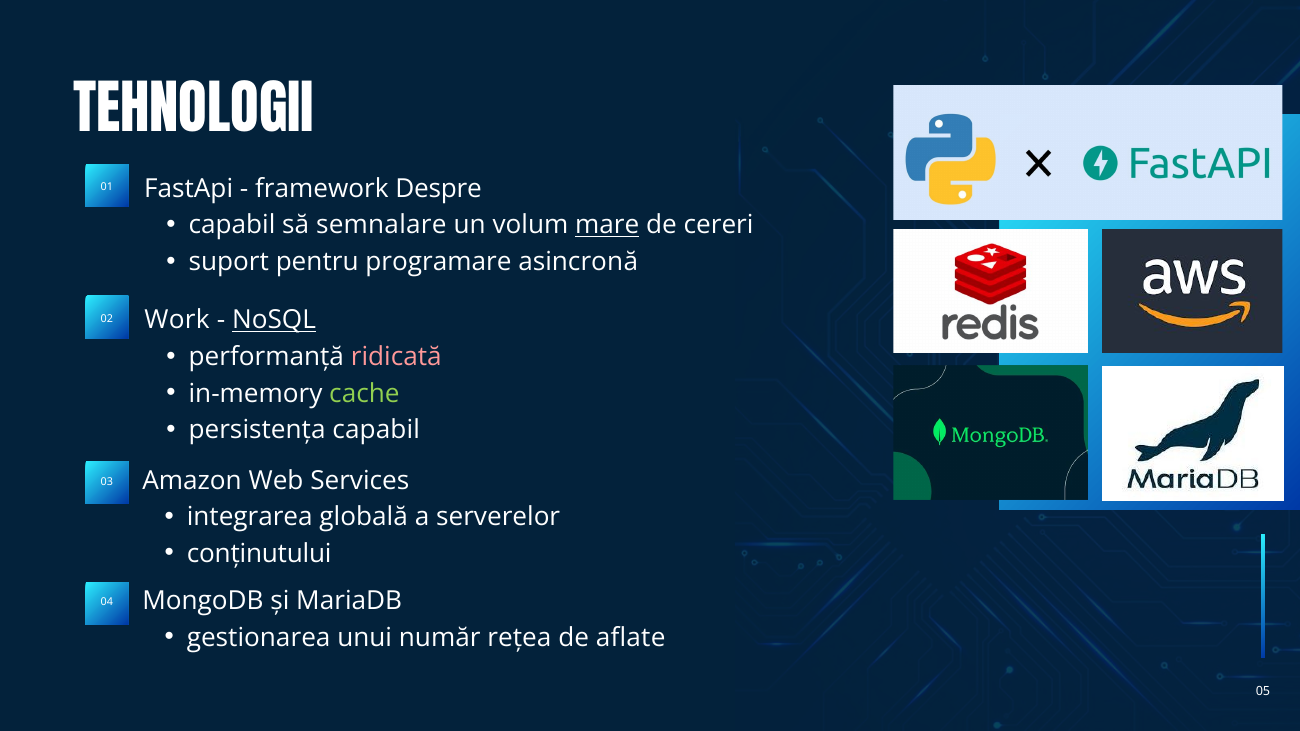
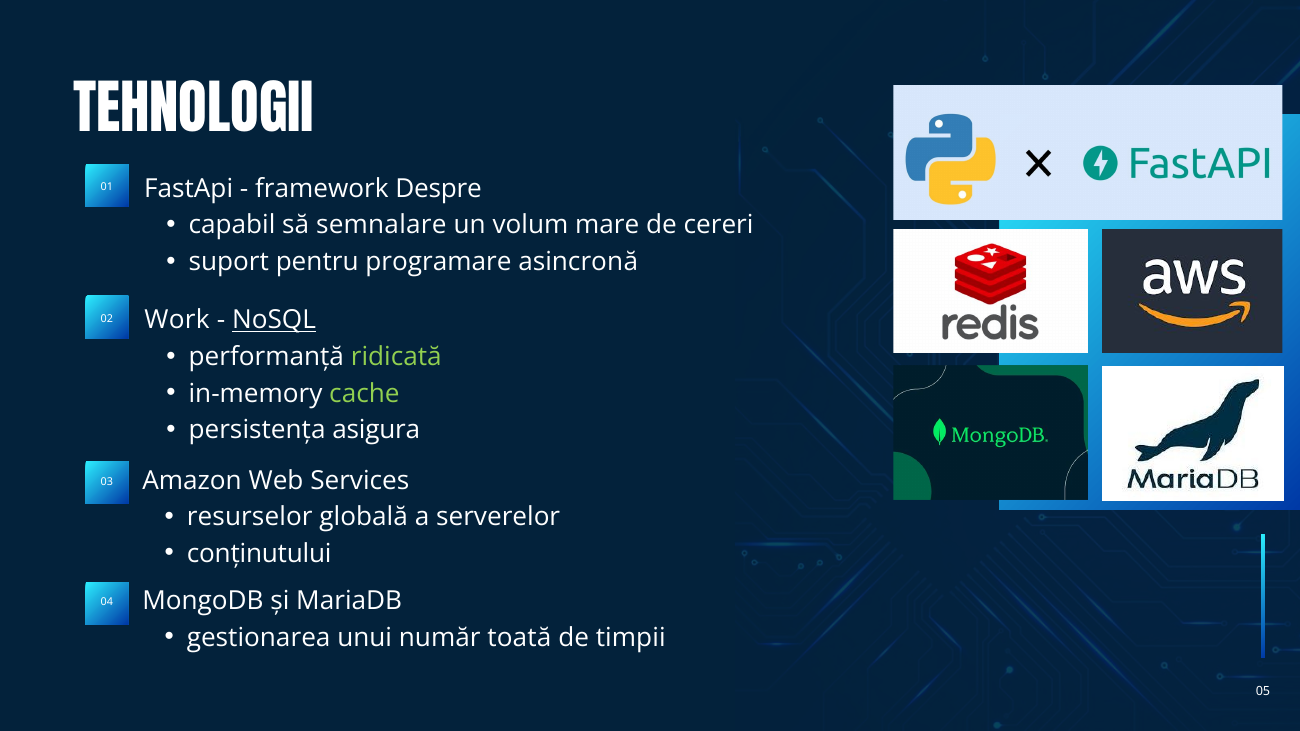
mare underline: present -> none
ridicată colour: pink -> light green
persistența capabil: capabil -> asigura
integrarea: integrarea -> resurselor
rețea: rețea -> toată
aflate: aflate -> timpii
